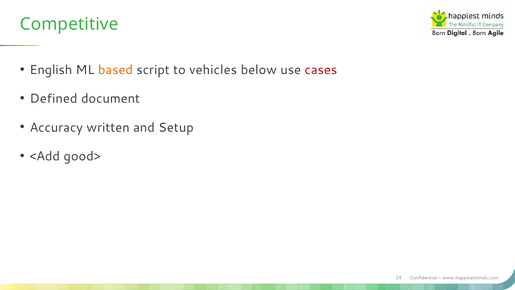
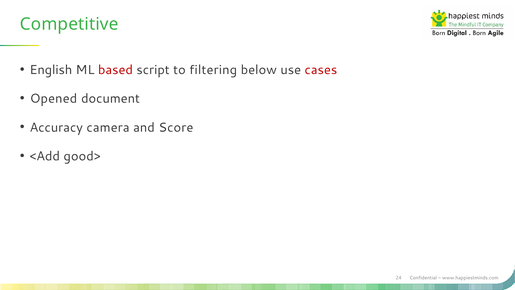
based colour: orange -> red
vehicles: vehicles -> filtering
Defined: Defined -> Opened
written: written -> camera
Setup: Setup -> Score
